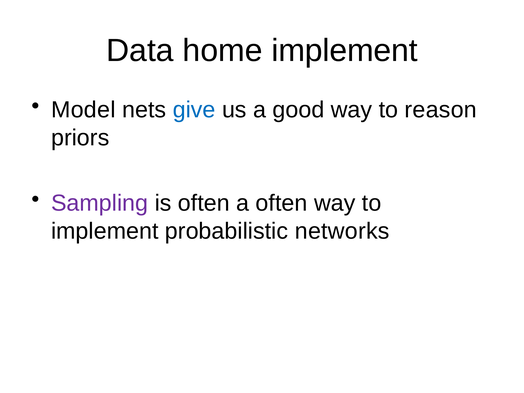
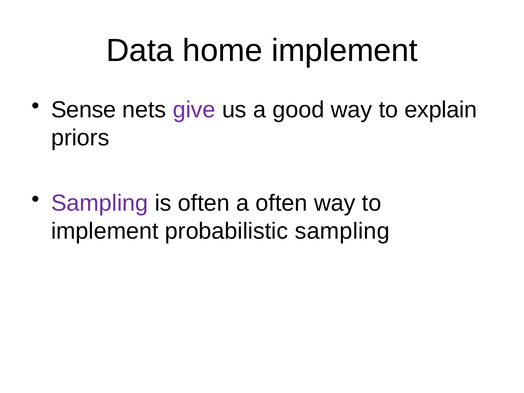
Model: Model -> Sense
give colour: blue -> purple
reason: reason -> explain
probabilistic networks: networks -> sampling
